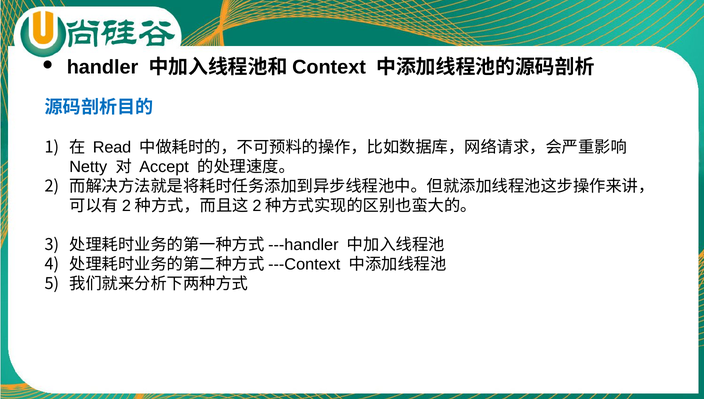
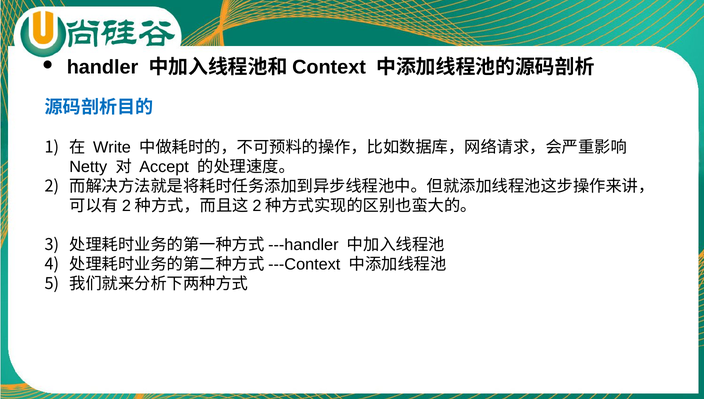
Read: Read -> Write
